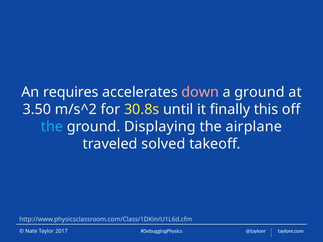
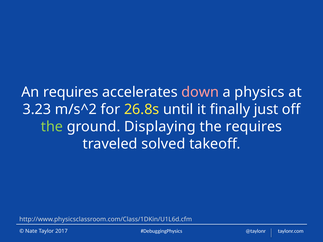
a ground: ground -> physics
3.50: 3.50 -> 3.23
30.8s: 30.8s -> 26.8s
this: this -> just
the at (52, 127) colour: light blue -> light green
the airplane: airplane -> requires
